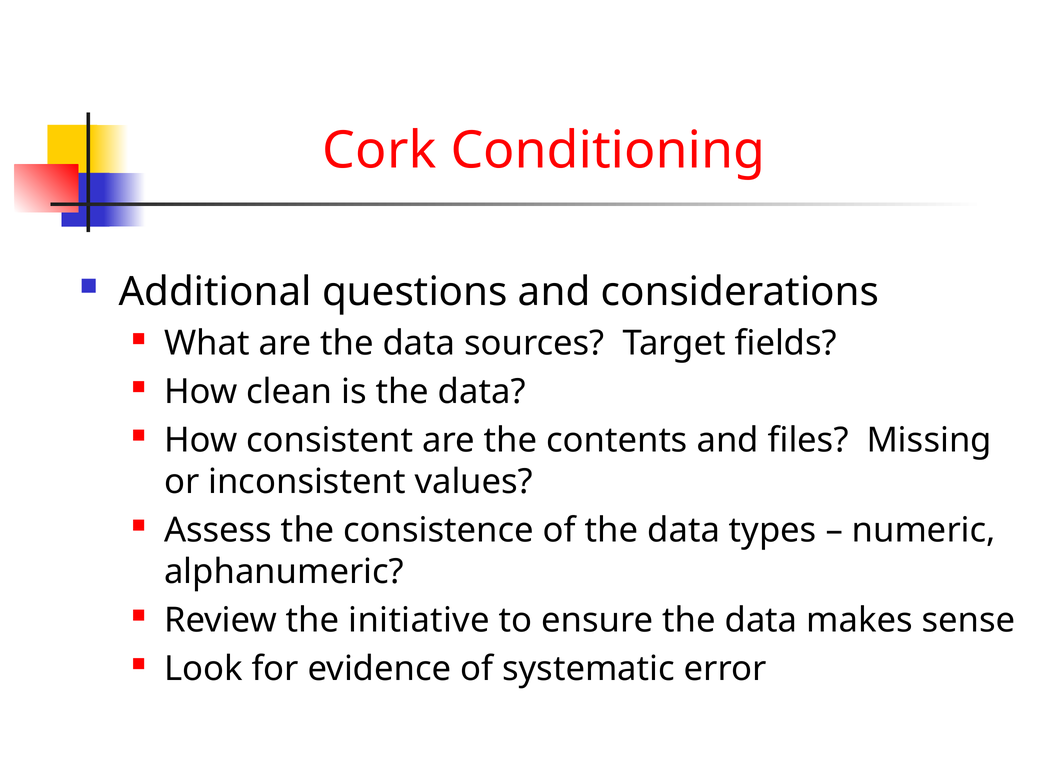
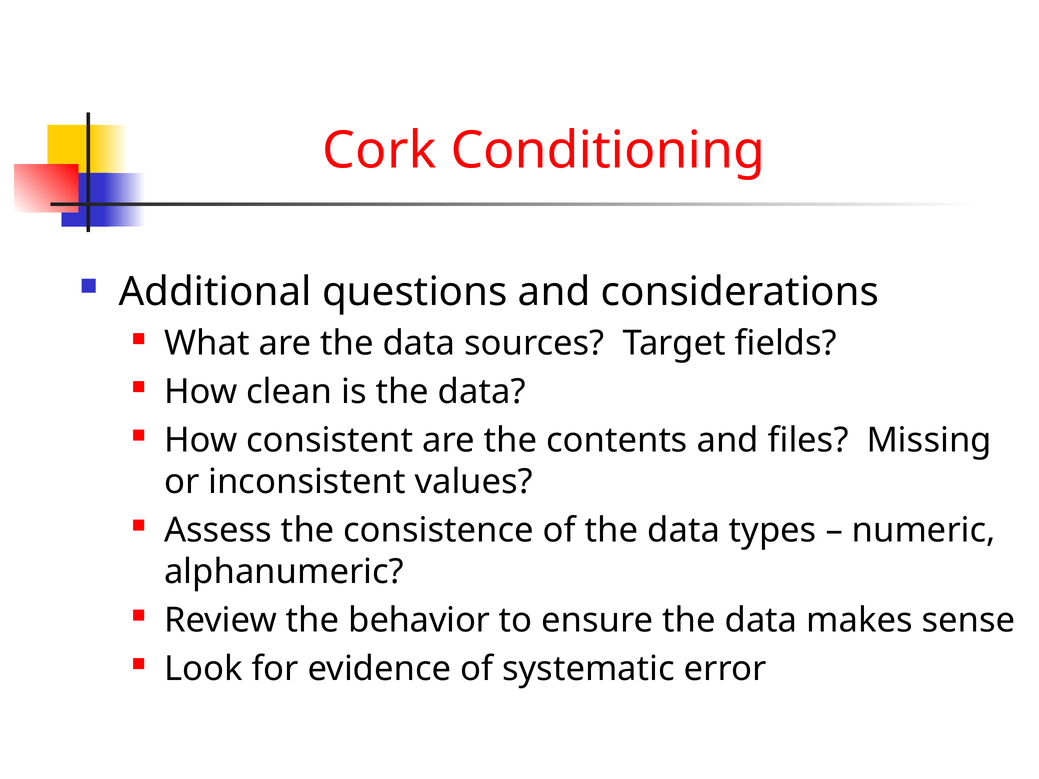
initiative: initiative -> behavior
